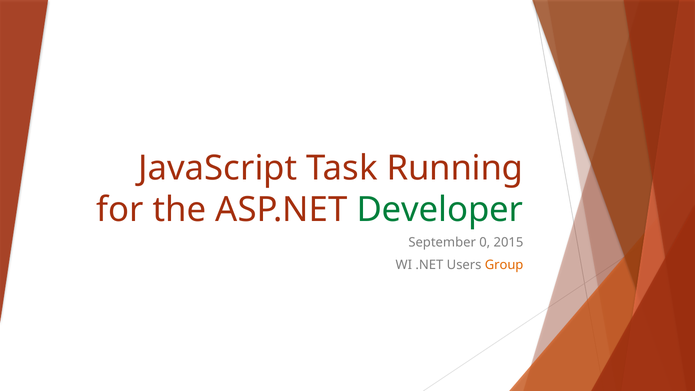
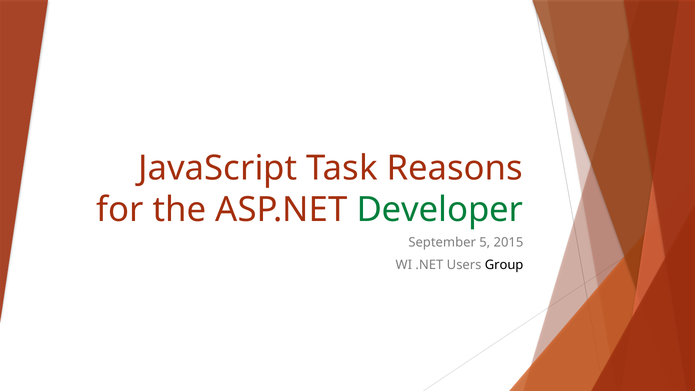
Running: Running -> Reasons
0: 0 -> 5
Group colour: orange -> black
